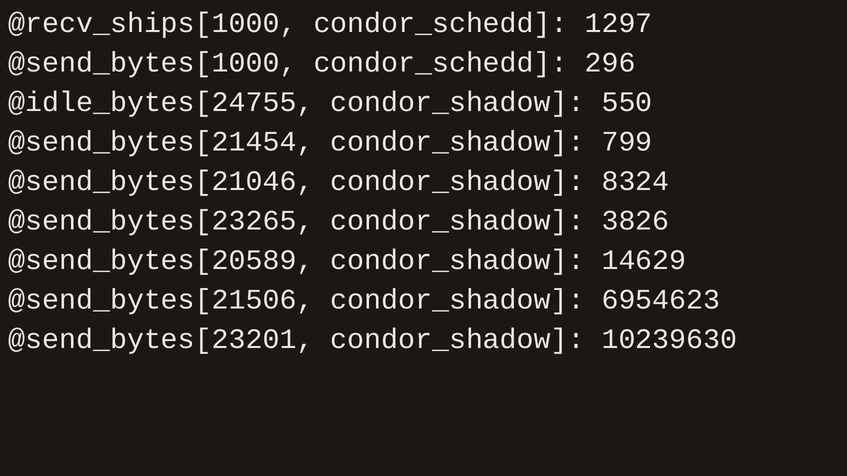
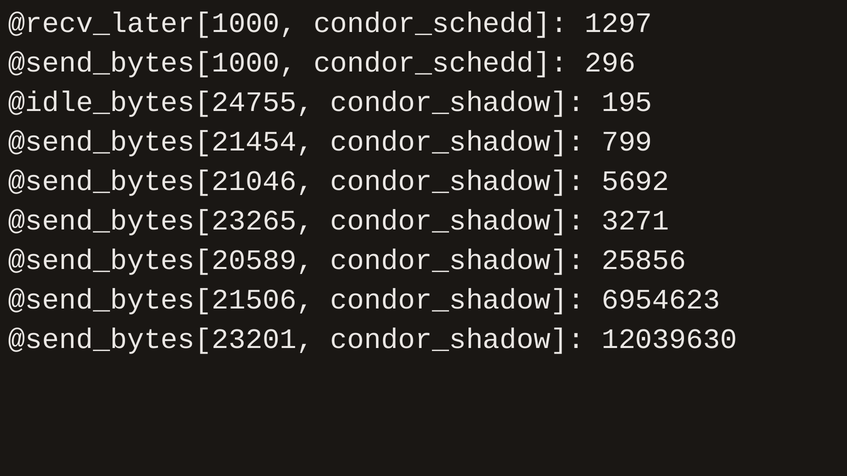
@recv_ships[1000: @recv_ships[1000 -> @recv_later[1000
550: 550 -> 195
8324: 8324 -> 5692
3826: 3826 -> 3271
14629: 14629 -> 25856
10239630: 10239630 -> 12039630
